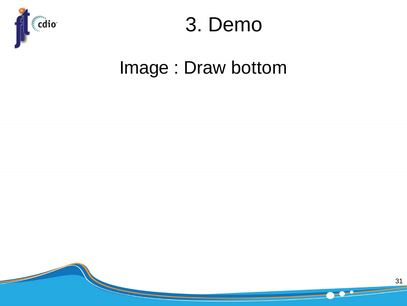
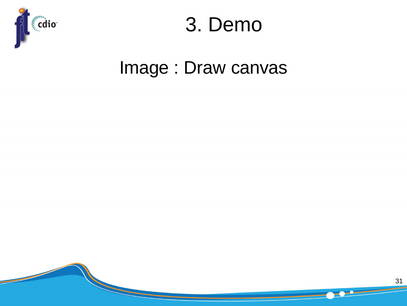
bottom: bottom -> canvas
